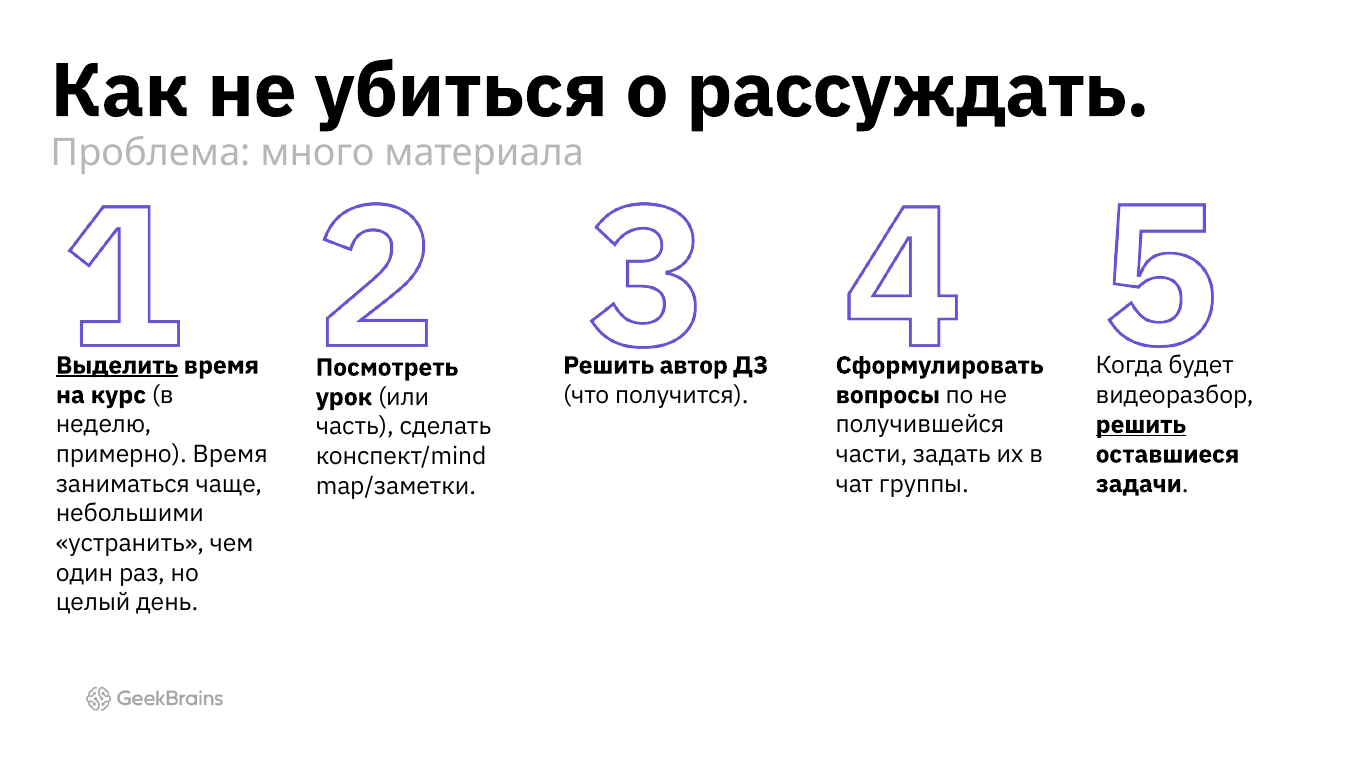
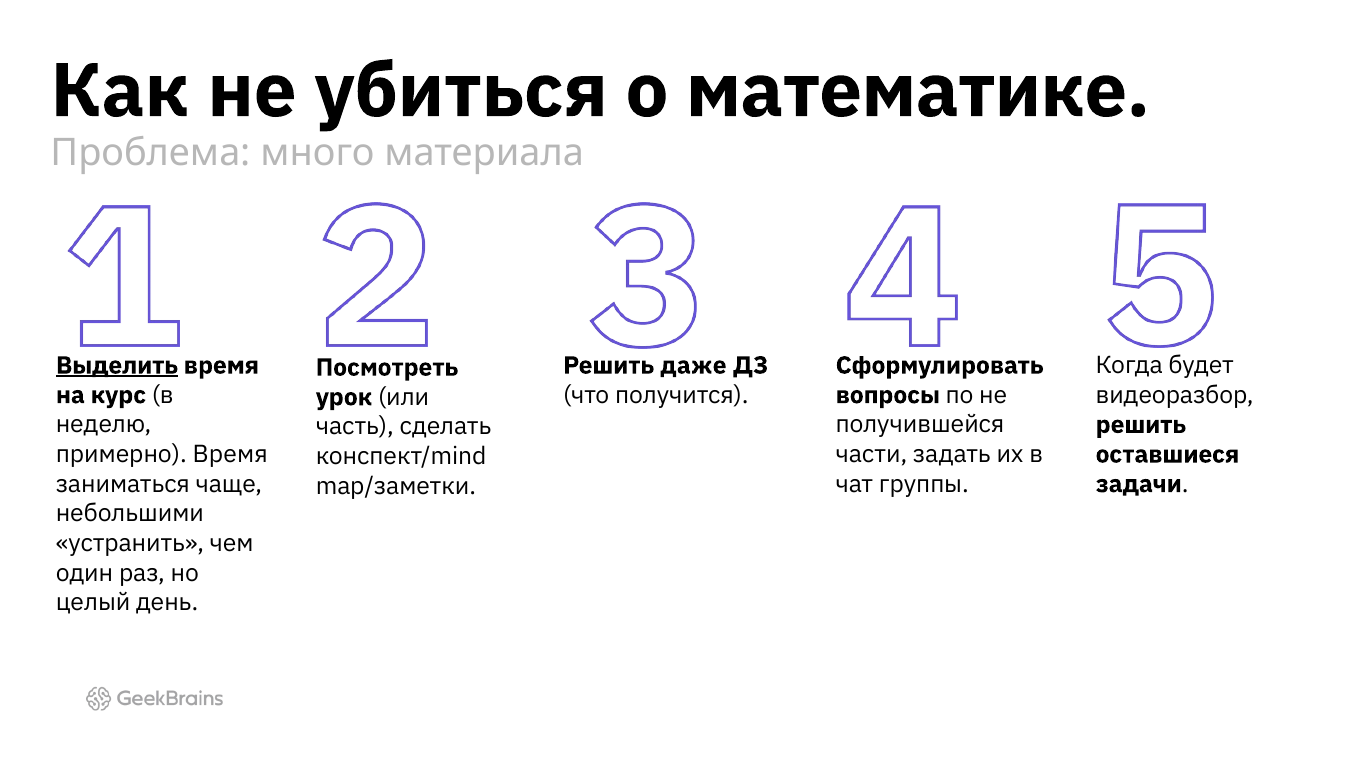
рассуждать: рассуждать -> математике
автор: автор -> даже
решить at (1141, 425) underline: present -> none
